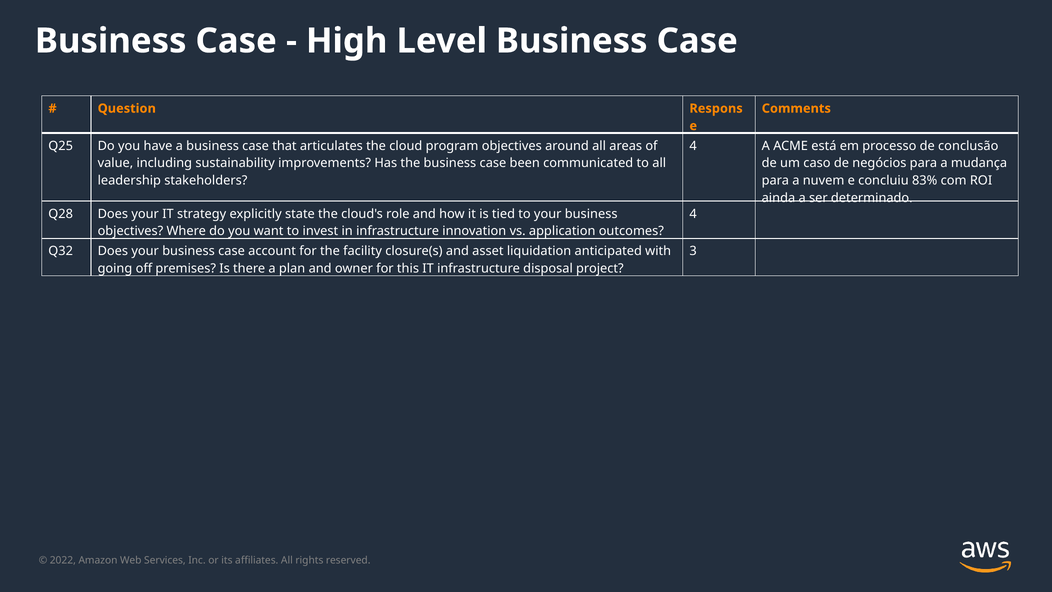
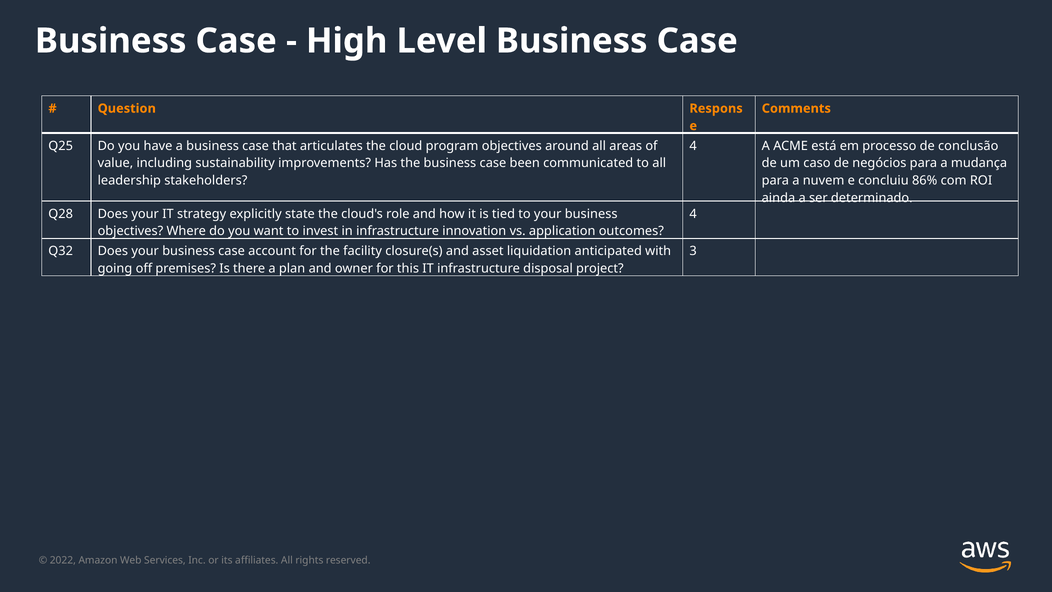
83%: 83% -> 86%
